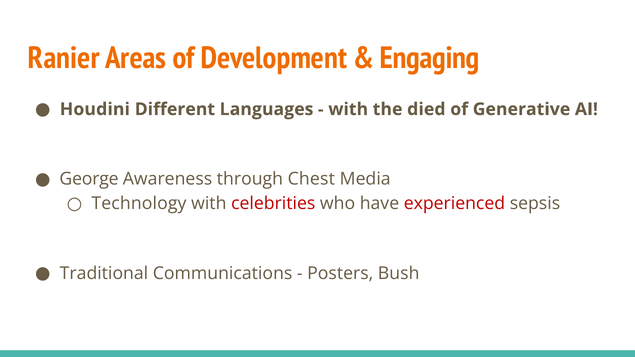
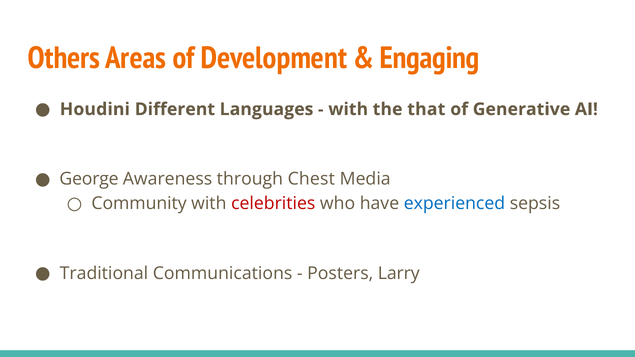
Ranier: Ranier -> Others
died: died -> that
Technology: Technology -> Community
experienced colour: red -> blue
Bush: Bush -> Larry
